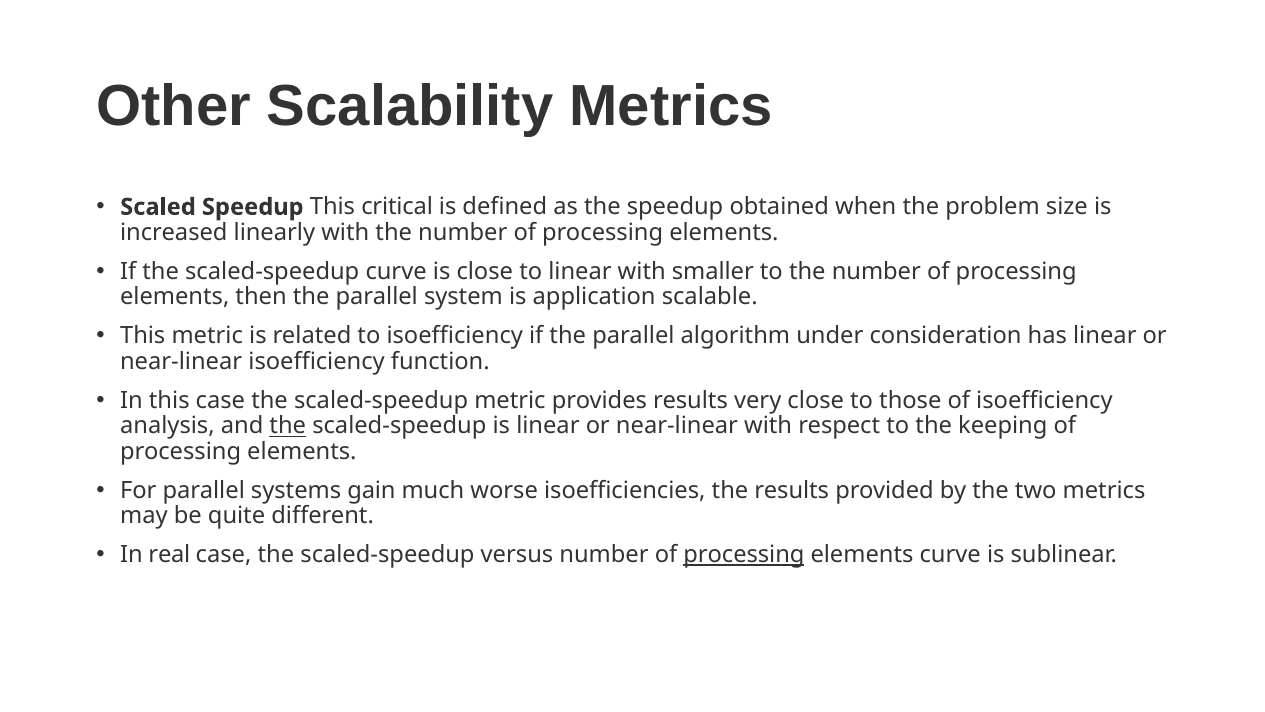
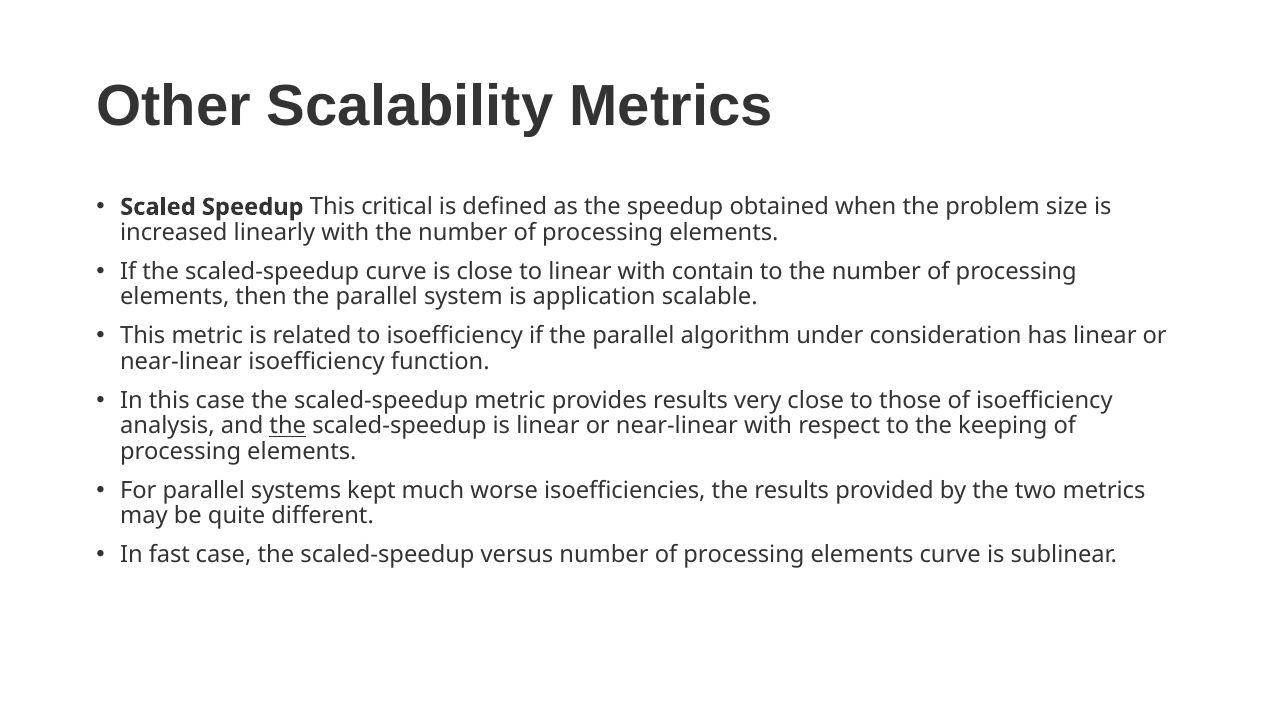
smaller: smaller -> contain
gain: gain -> kept
real: real -> fast
processing at (744, 555) underline: present -> none
